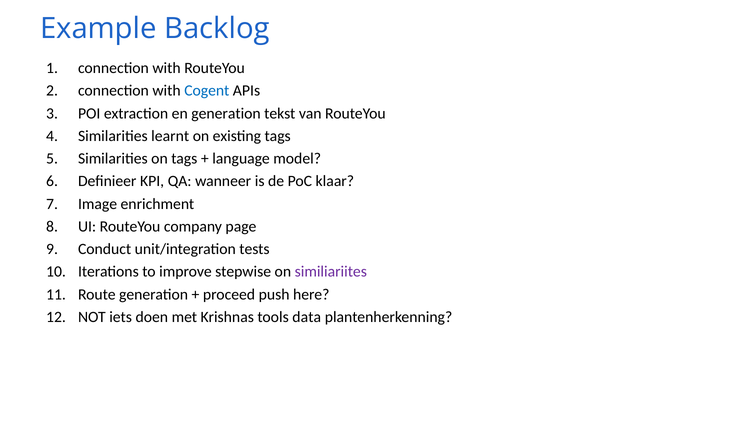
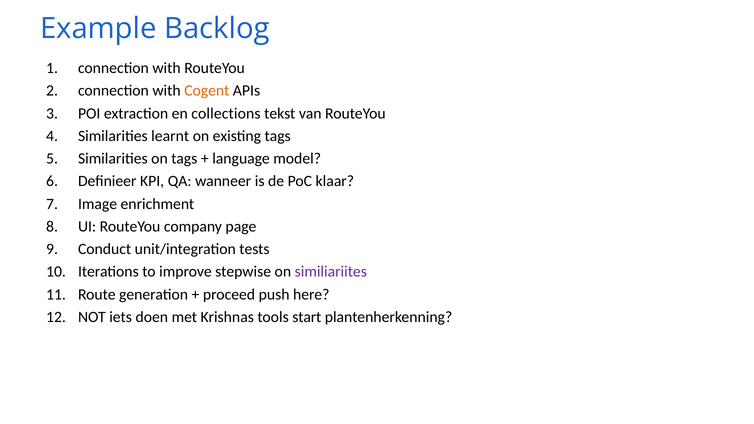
Cogent colour: blue -> orange
en generation: generation -> collections
data: data -> start
